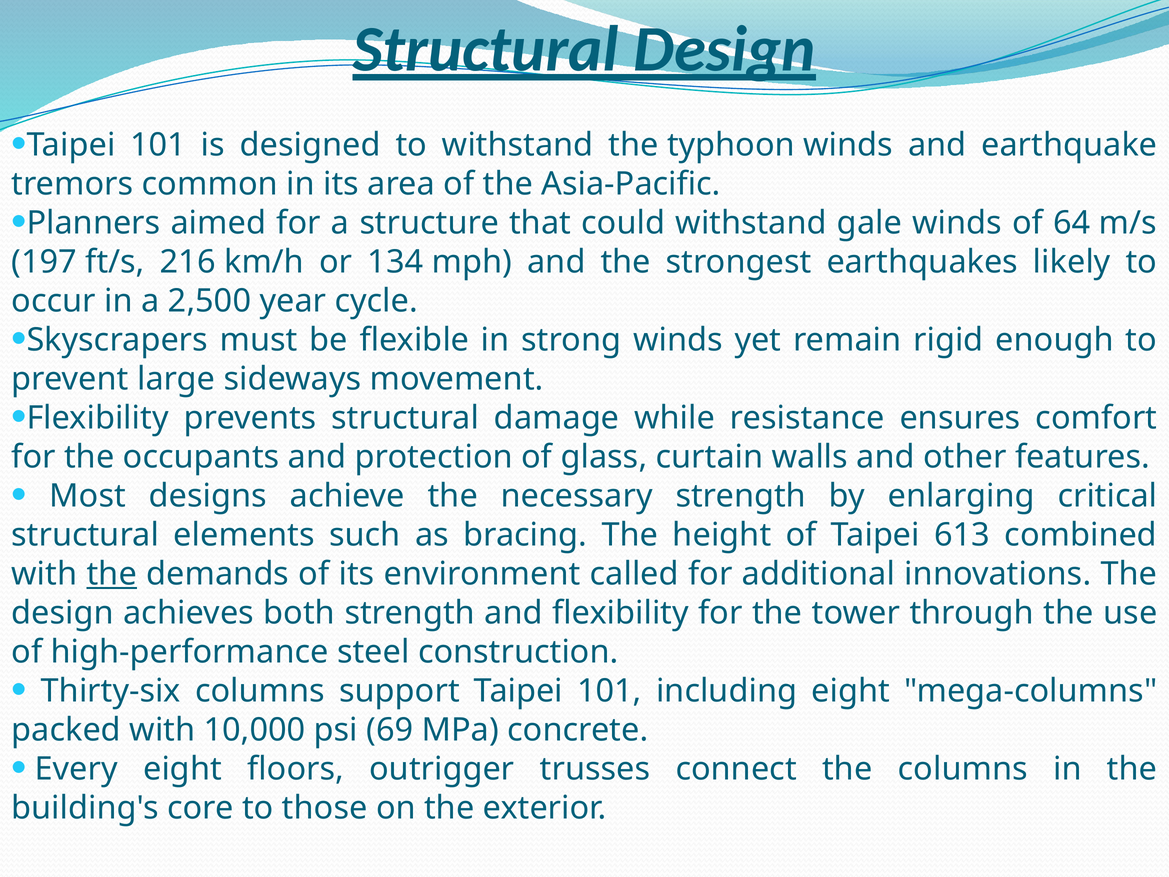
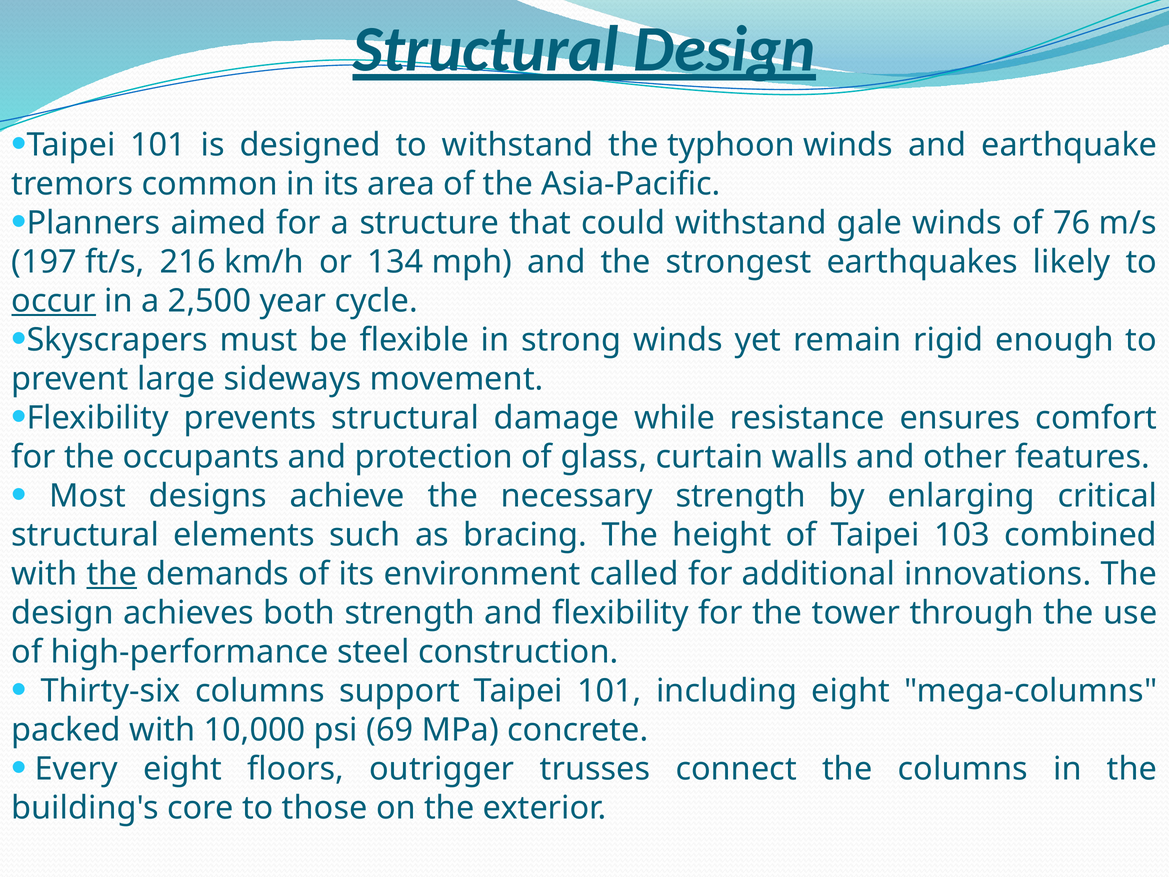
64: 64 -> 76
occur underline: none -> present
613: 613 -> 103
